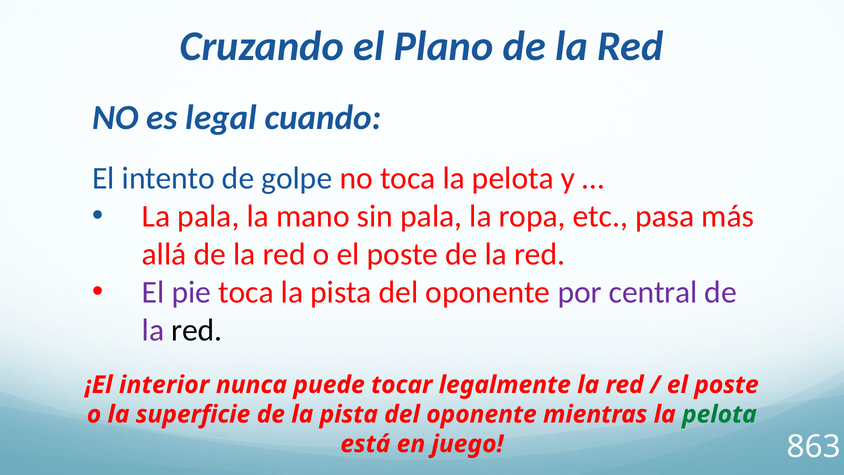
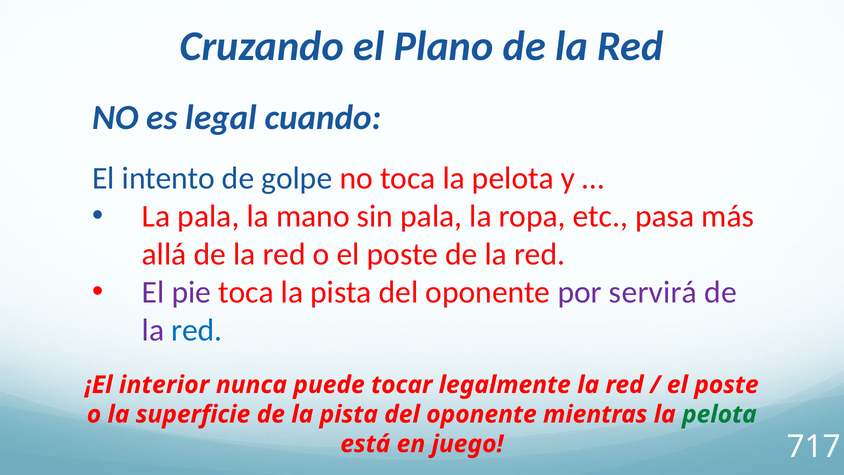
central: central -> servirá
red at (197, 330) colour: black -> blue
863: 863 -> 717
